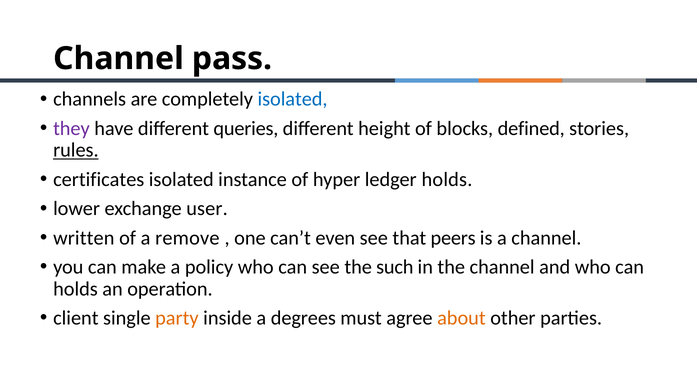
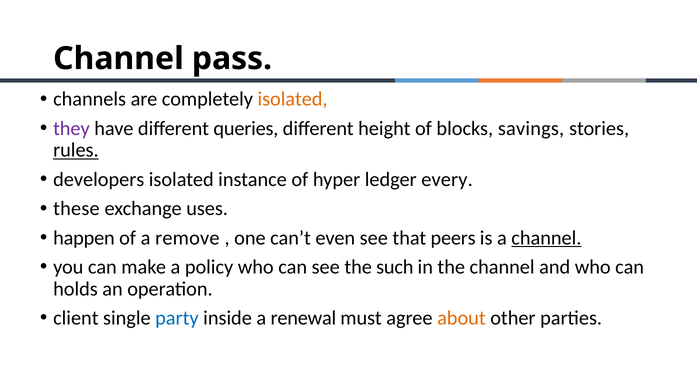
isolated at (293, 99) colour: blue -> orange
defined: defined -> savings
certificates: certificates -> developers
ledger holds: holds -> every
lower: lower -> these
user: user -> uses
written: written -> happen
channel at (546, 238) underline: none -> present
party colour: orange -> blue
degrees: degrees -> renewal
